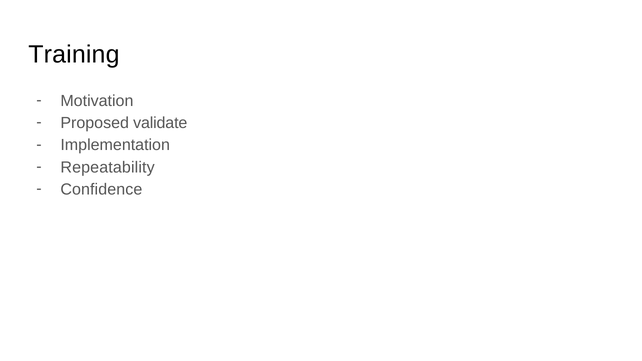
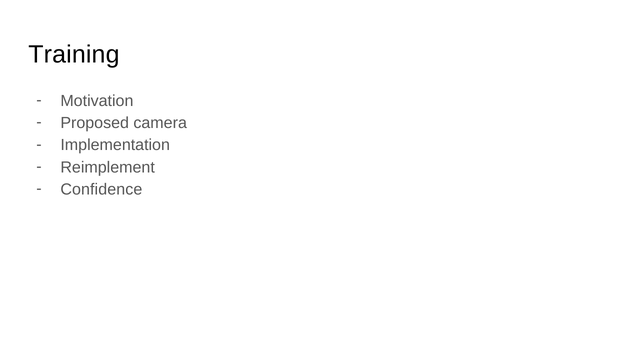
validate: validate -> camera
Repeatability: Repeatability -> Reimplement
